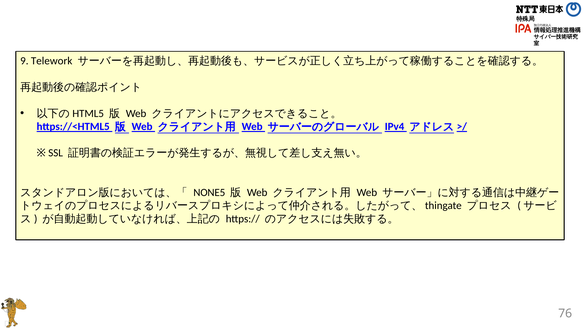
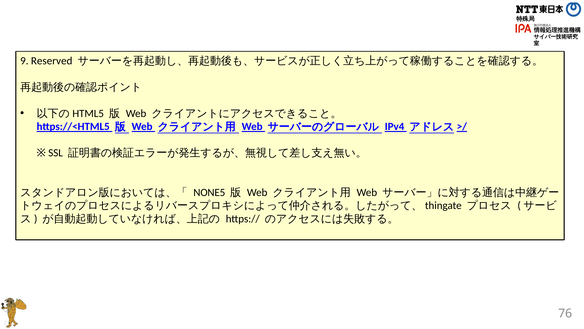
Telework: Telework -> Reserved
